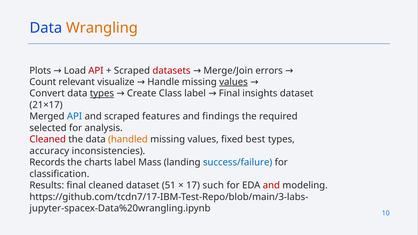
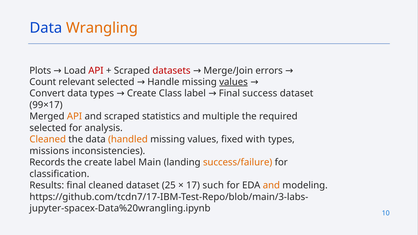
relevant visualize: visualize -> selected
types at (102, 94) underline: present -> none
insights: insights -> success
21×17: 21×17 -> 99×17
API at (75, 117) colour: blue -> orange
features: features -> statistics
findings: findings -> multiple
Cleaned at (48, 139) colour: red -> orange
best: best -> with
accuracy: accuracy -> missions
the charts: charts -> create
Mass: Mass -> Main
success/failure colour: blue -> orange
51: 51 -> 25
and at (271, 185) colour: red -> orange
